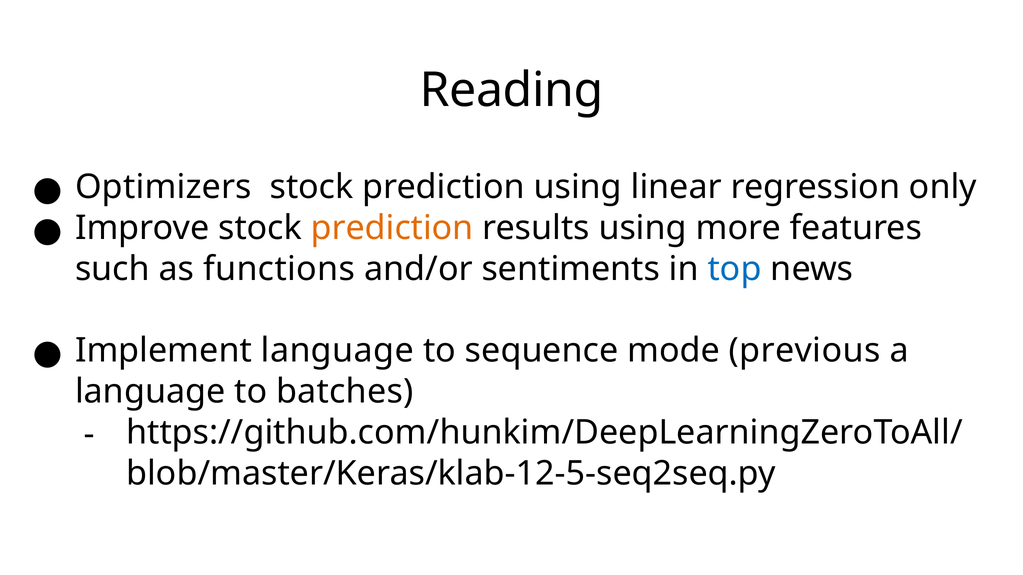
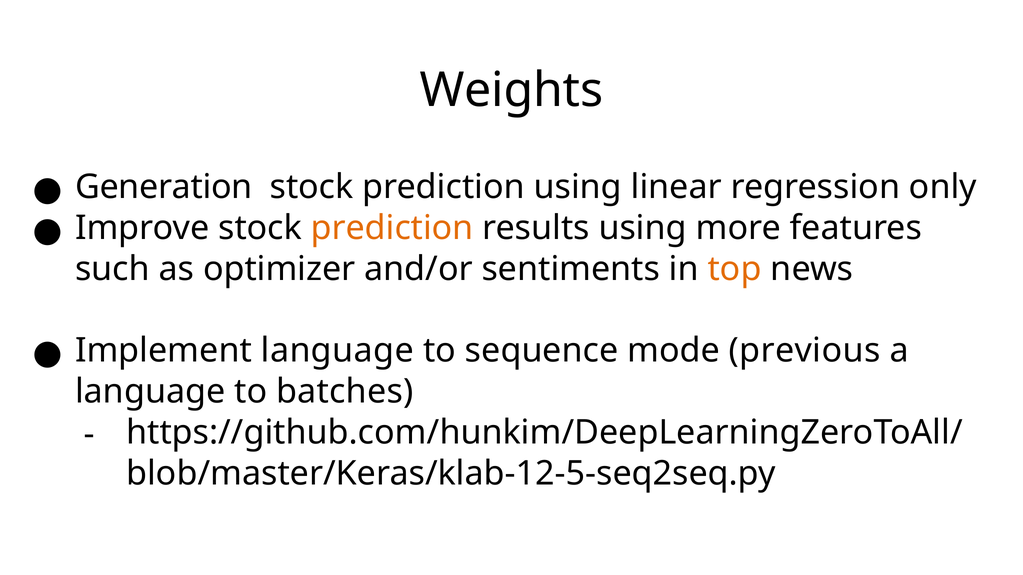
Reading: Reading -> Weights
Optimizers: Optimizers -> Generation
functions: functions -> optimizer
top colour: blue -> orange
